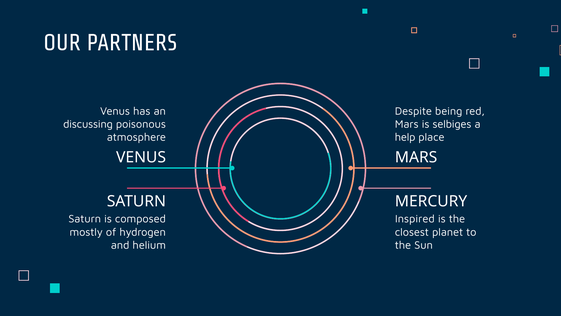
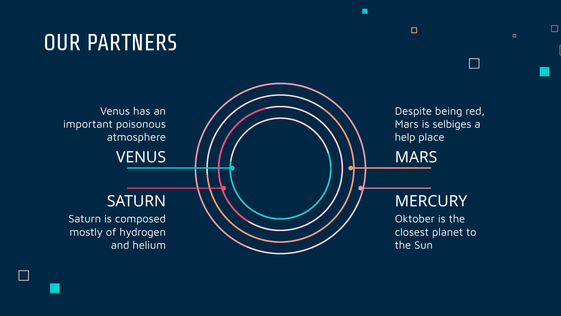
discussing: discussing -> important
Inspired: Inspired -> Oktober
